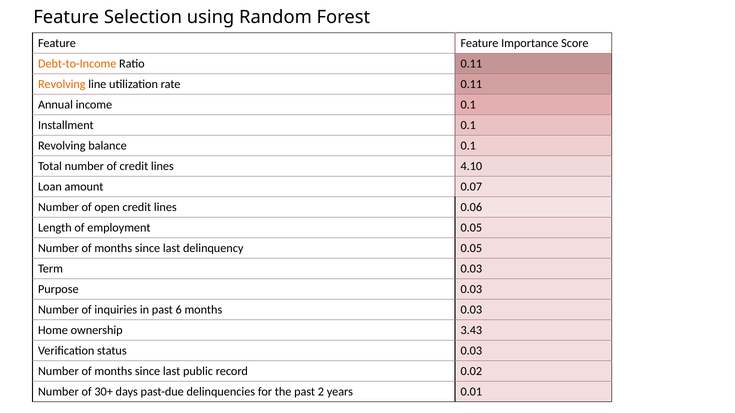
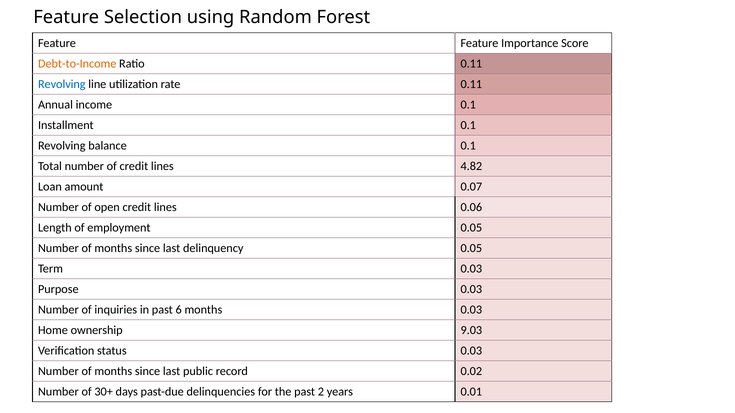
Revolving at (62, 84) colour: orange -> blue
4.10: 4.10 -> 4.82
3.43: 3.43 -> 9.03
